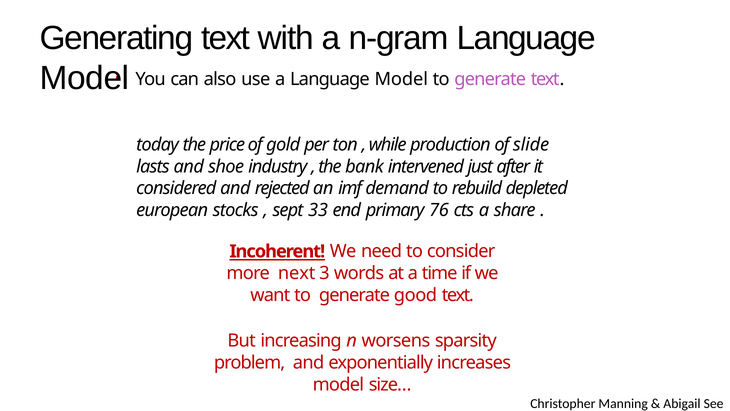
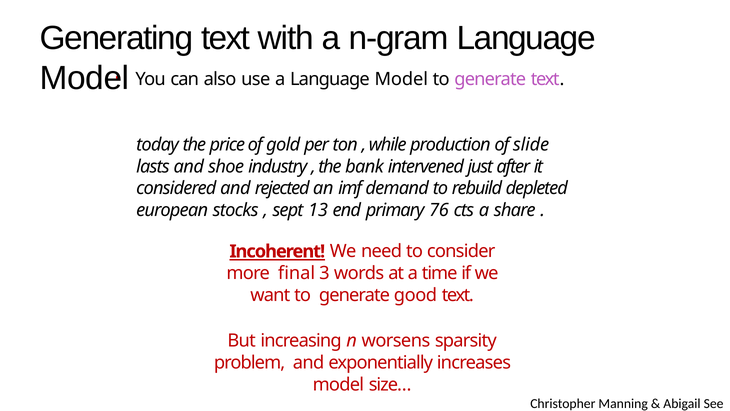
33: 33 -> 13
next: next -> final
